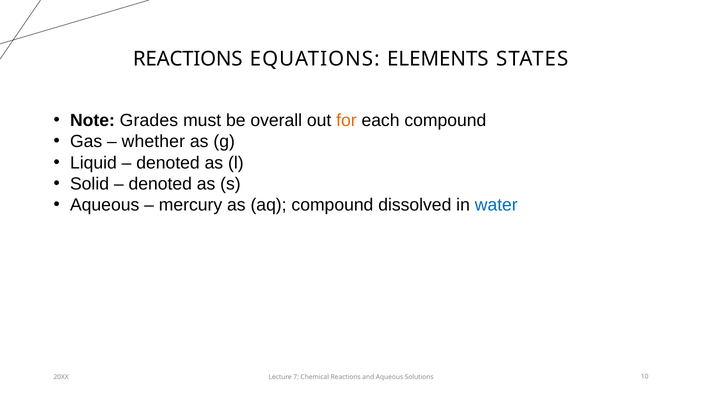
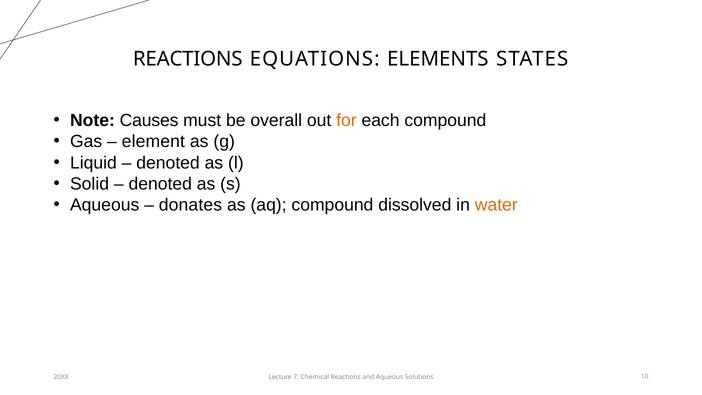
Grades: Grades -> Causes
whether: whether -> element
mercury: mercury -> donates
water colour: blue -> orange
